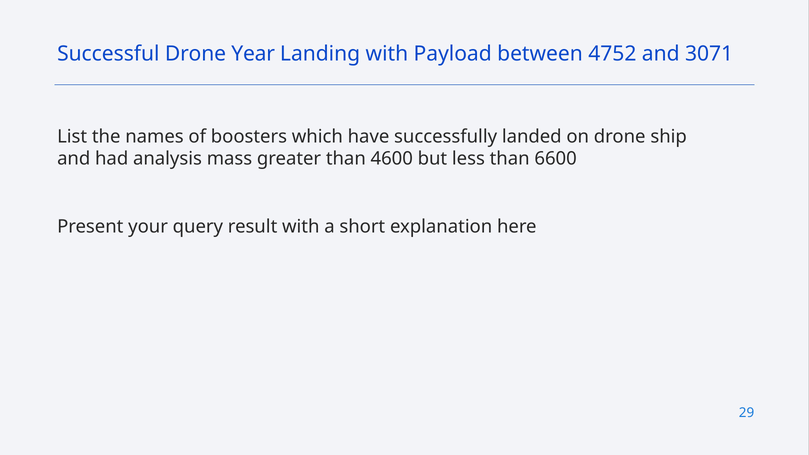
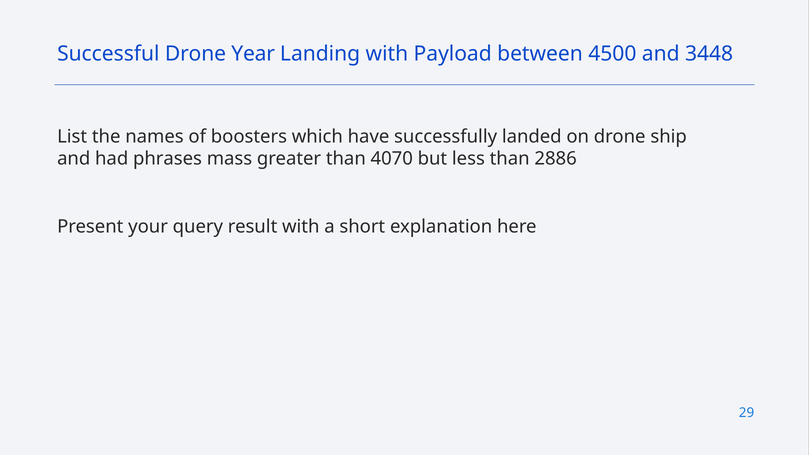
4752: 4752 -> 4500
3071: 3071 -> 3448
analysis: analysis -> phrases
4600: 4600 -> 4070
6600: 6600 -> 2886
